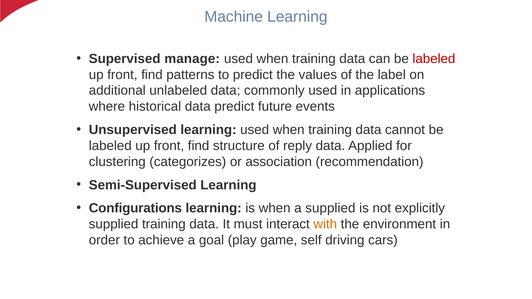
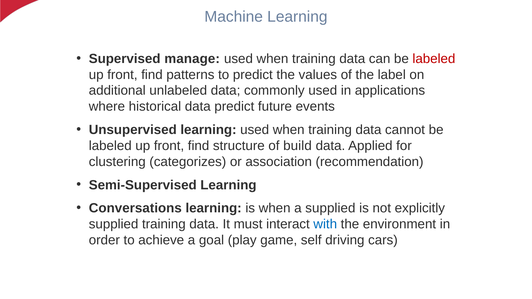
reply: reply -> build
Configurations: Configurations -> Conversations
with colour: orange -> blue
